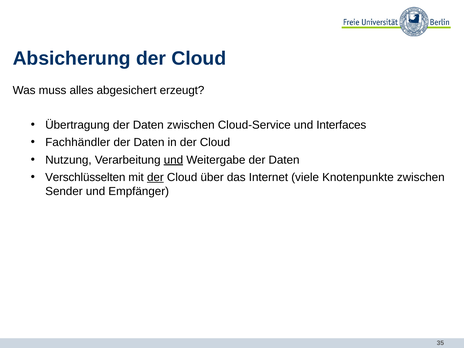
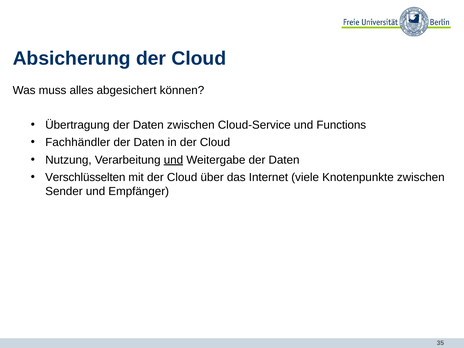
erzeugt: erzeugt -> können
Interfaces: Interfaces -> Functions
der at (155, 177) underline: present -> none
